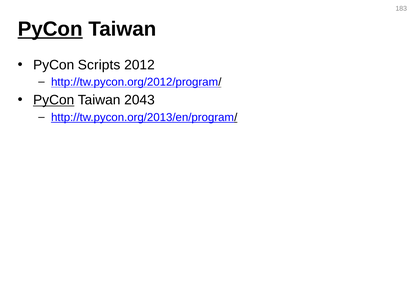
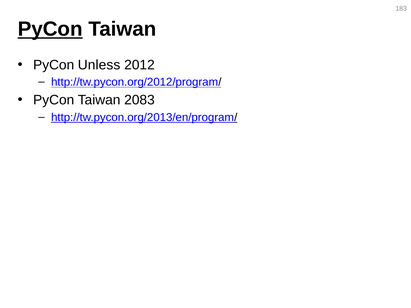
Scripts: Scripts -> Unless
PyCon at (54, 100) underline: present -> none
2043: 2043 -> 2083
